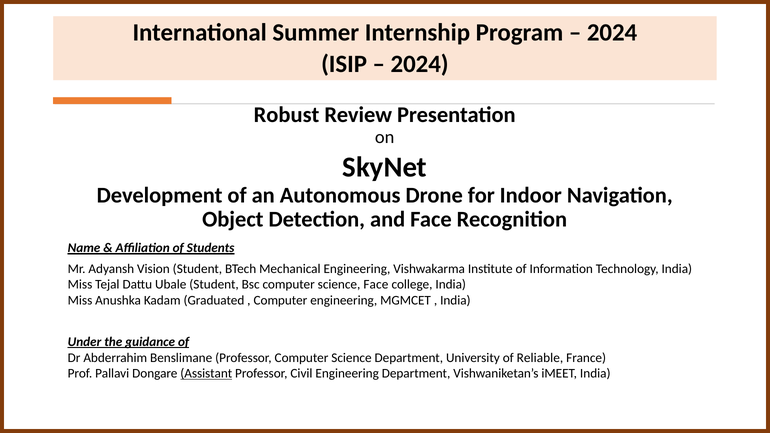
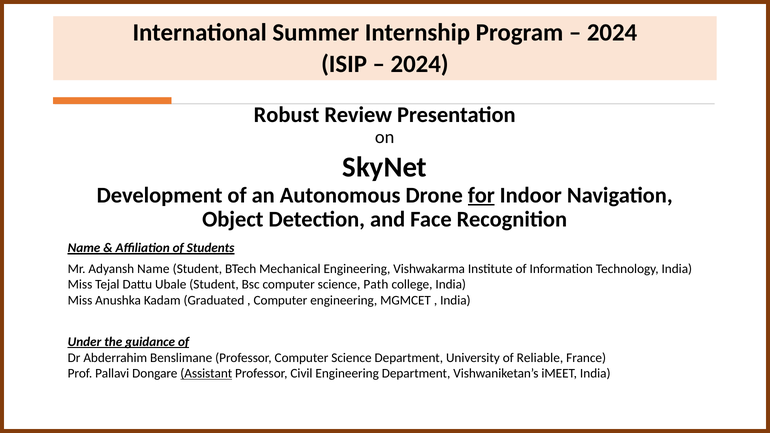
for underline: none -> present
Adyansh Vision: Vision -> Name
science Face: Face -> Path
